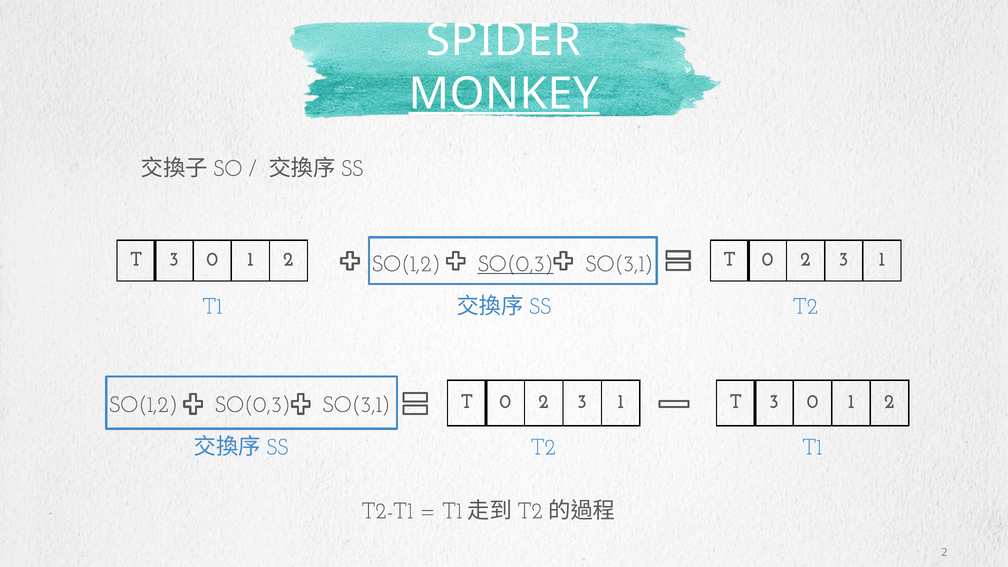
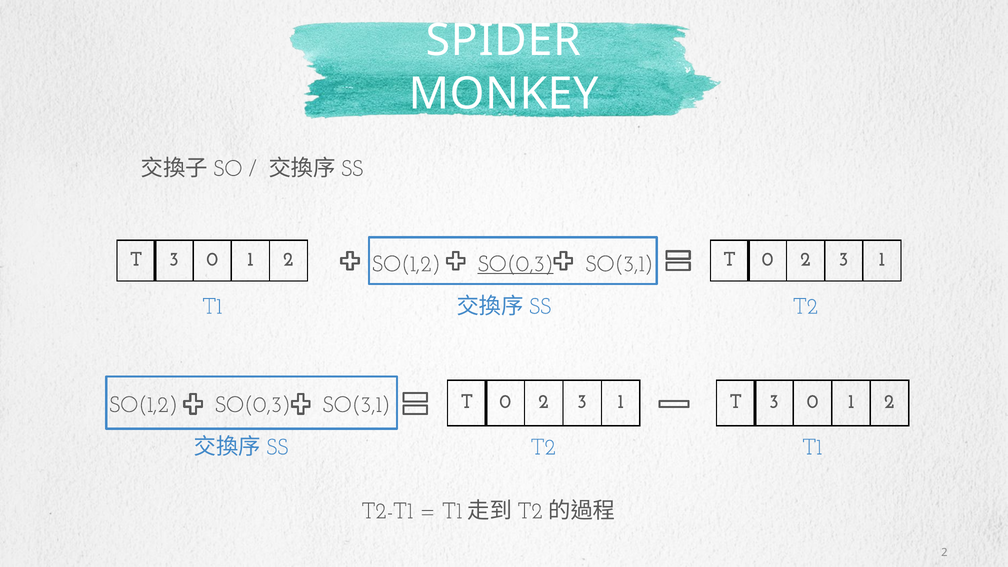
MONKEY underline: present -> none
